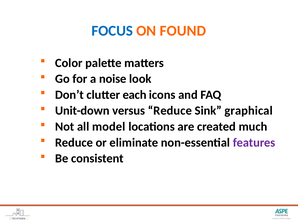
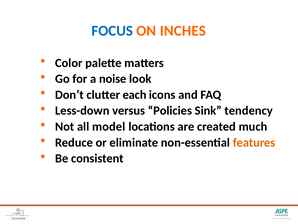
FOUND: FOUND -> INCHES
Unit-down: Unit-down -> Less-down
versus Reduce: Reduce -> Policies
graphical: graphical -> tendency
features colour: purple -> orange
